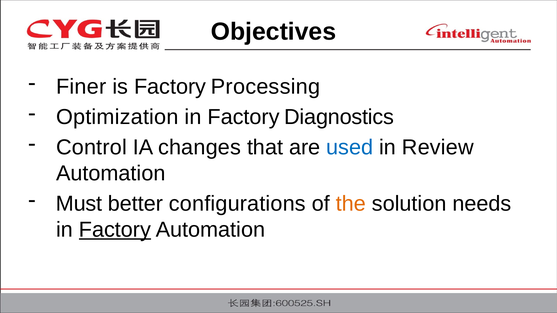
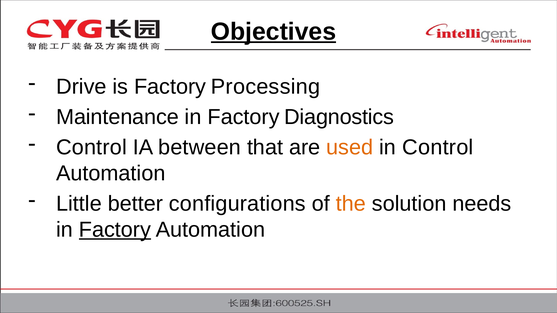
Objectives underline: none -> present
Finer: Finer -> Drive
Optimization: Optimization -> Maintenance
changes: changes -> between
used colour: blue -> orange
in Review: Review -> Control
Must: Must -> Little
